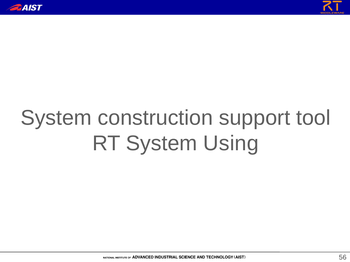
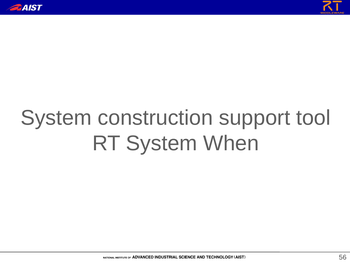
Using: Using -> When
